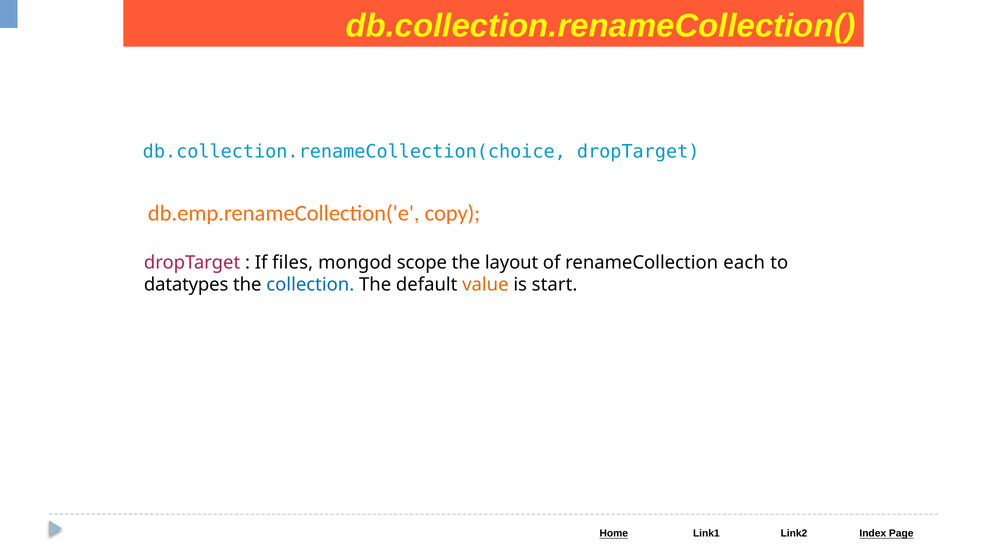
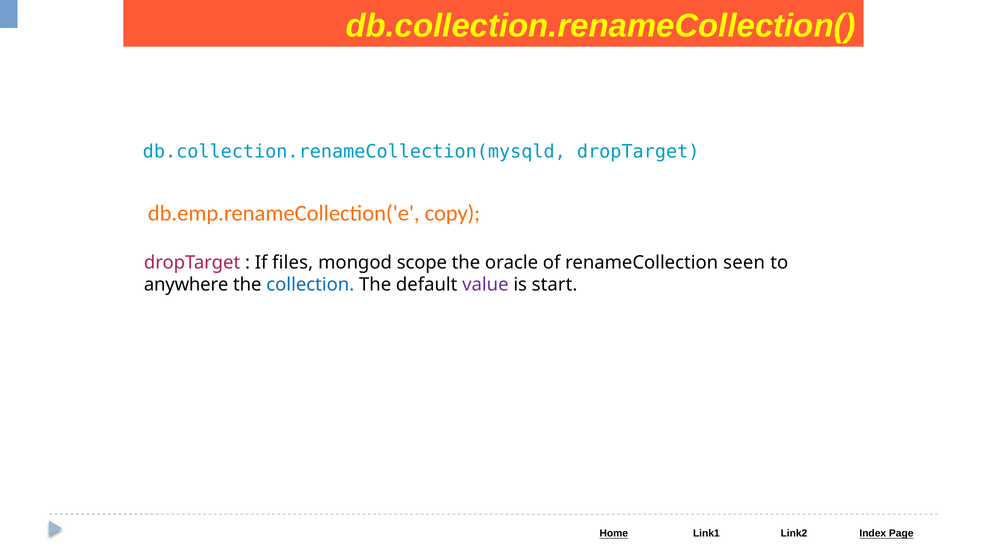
db.collection.renameCollection(choice: db.collection.renameCollection(choice -> db.collection.renameCollection(mysqld
layout: layout -> oracle
each: each -> seen
datatypes: datatypes -> anywhere
value colour: orange -> purple
